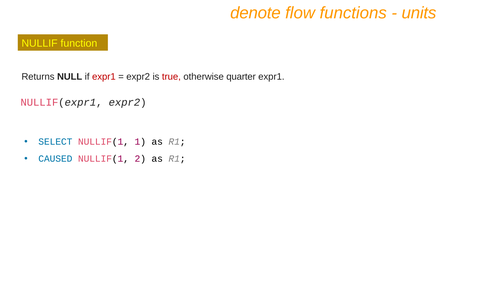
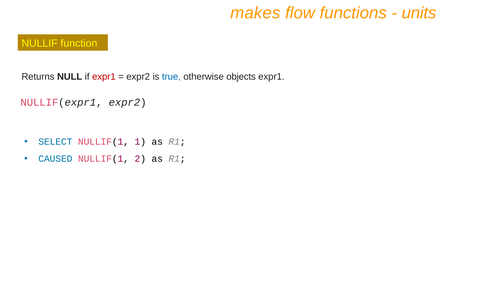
denote: denote -> makes
true colour: red -> blue
quarter: quarter -> objects
